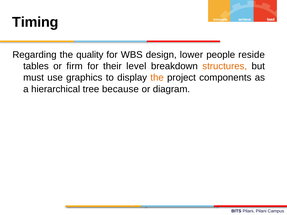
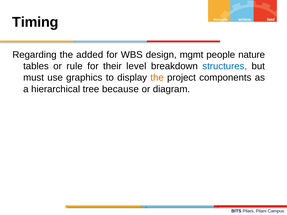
quality: quality -> added
lower: lower -> mgmt
reside: reside -> nature
firm: firm -> rule
structures colour: orange -> blue
